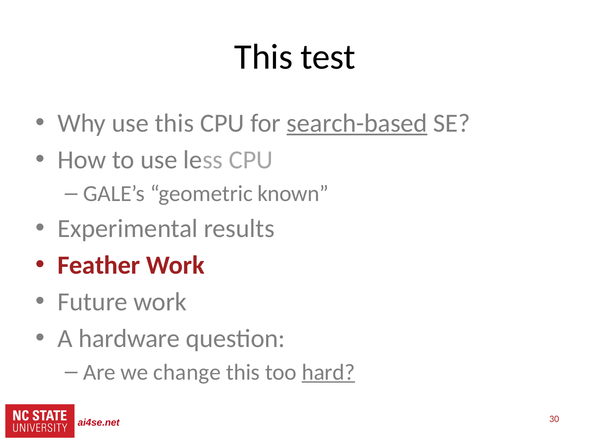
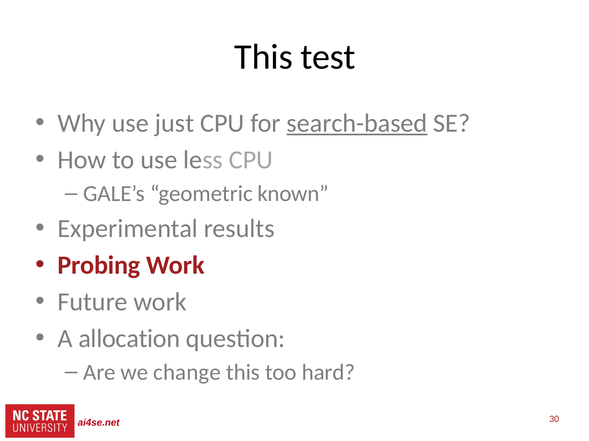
use this: this -> just
Feather: Feather -> Probing
hardware: hardware -> allocation
hard underline: present -> none
